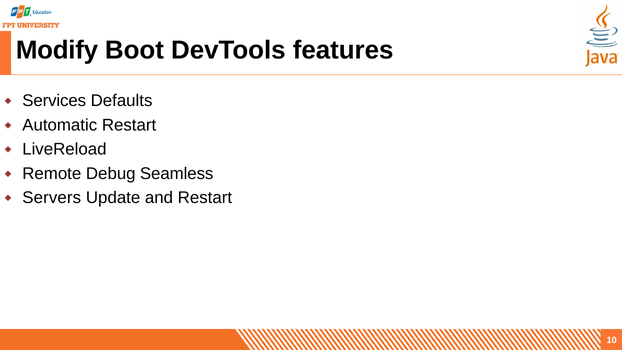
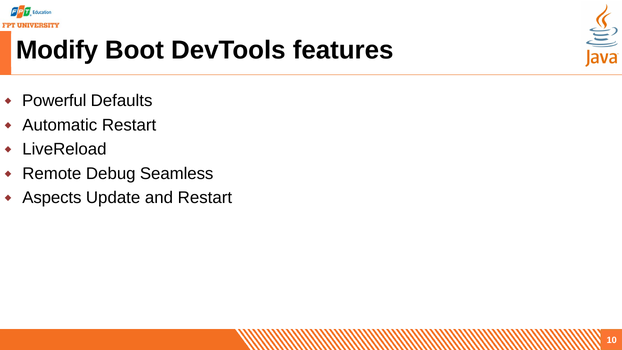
Services: Services -> Powerful
Servers: Servers -> Aspects
